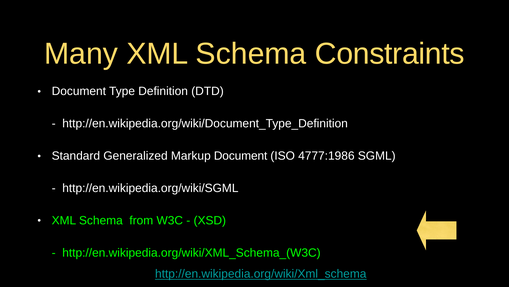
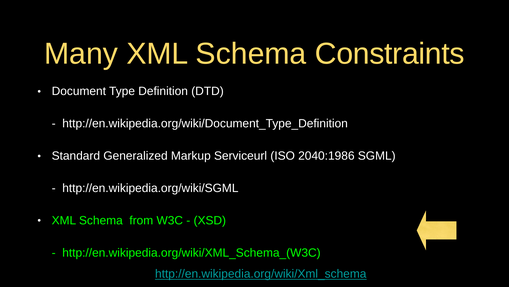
Markup Document: Document -> Serviceurl
4777:1986: 4777:1986 -> 2040:1986
